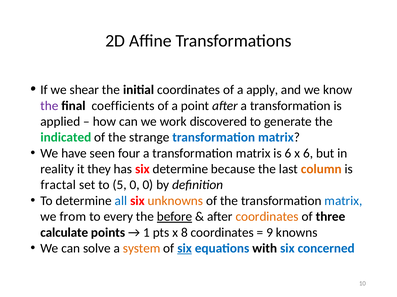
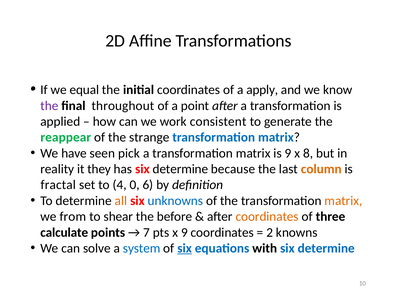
shear: shear -> equal
coefficients: coefficients -> throughout
discovered: discovered -> consistent
indicated: indicated -> reappear
four: four -> pick
is 6: 6 -> 9
x 6: 6 -> 8
5: 5 -> 4
0 0: 0 -> 6
all colour: blue -> orange
unknowns colour: orange -> blue
matrix at (343, 201) colour: blue -> orange
every: every -> shear
before underline: present -> none
1: 1 -> 7
x 8: 8 -> 9
9: 9 -> 2
system colour: orange -> blue
concerned at (326, 249): concerned -> determine
